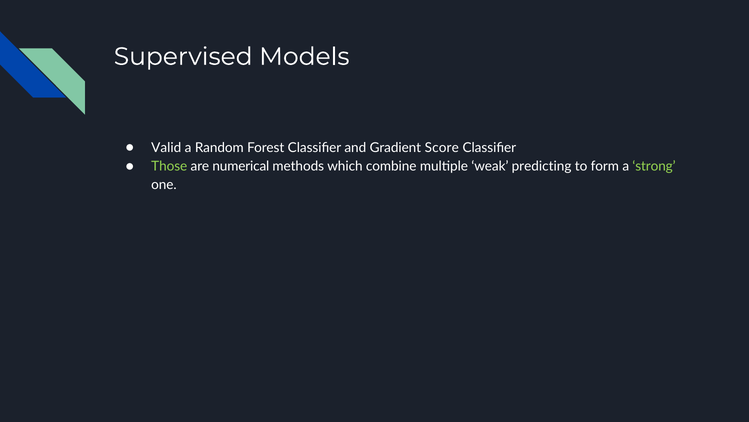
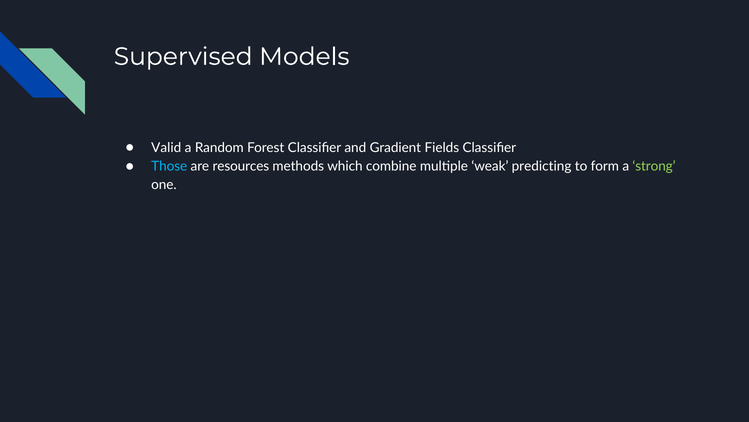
Score: Score -> Fields
Those colour: light green -> light blue
numerical: numerical -> resources
